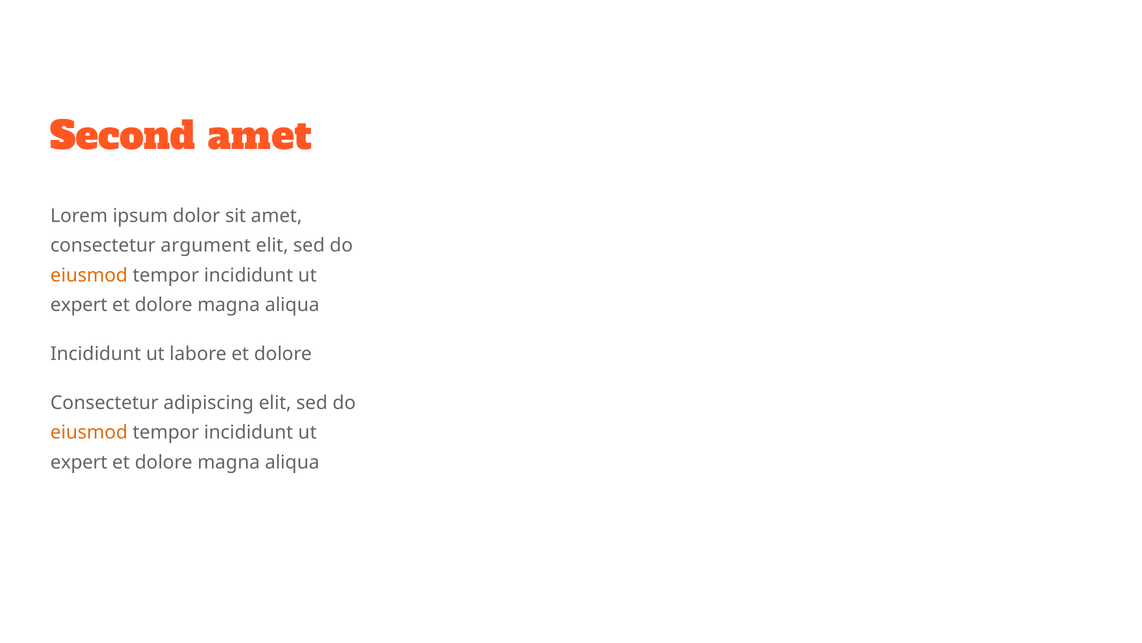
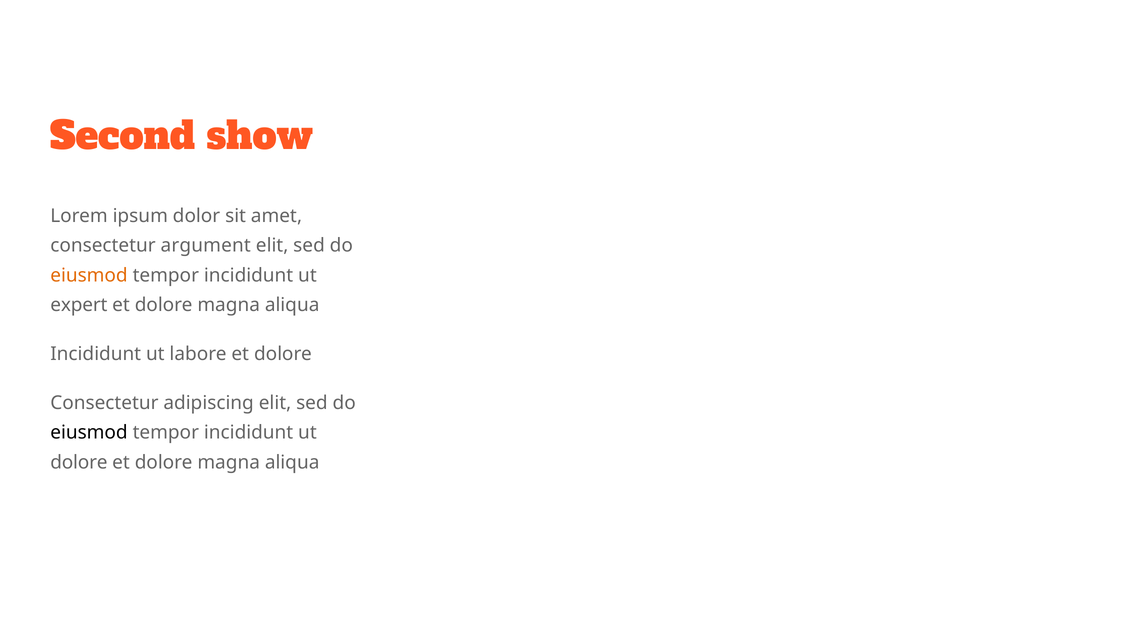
Second amet: amet -> show
eiusmod at (89, 432) colour: orange -> black
expert at (79, 462): expert -> dolore
